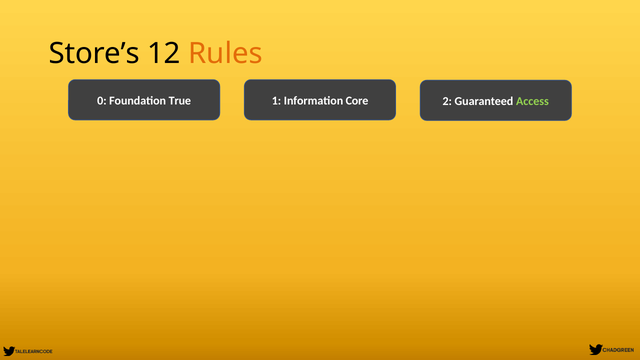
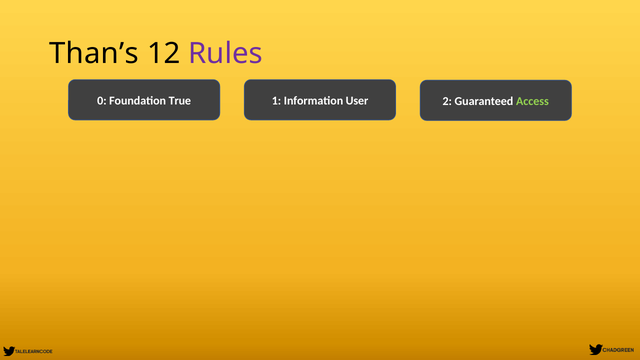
Store’s: Store’s -> Than’s
Rules colour: orange -> purple
Core: Core -> User
